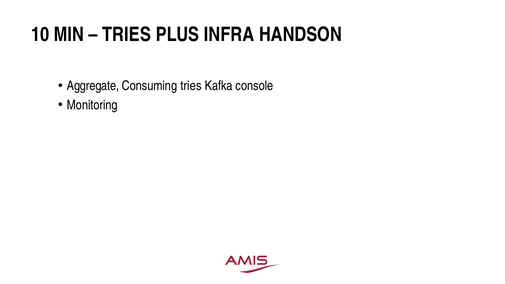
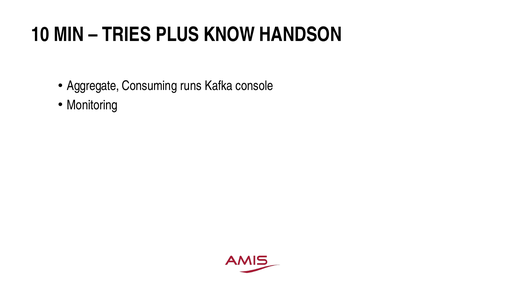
INFRA: INFRA -> KNOW
Consuming tries: tries -> runs
